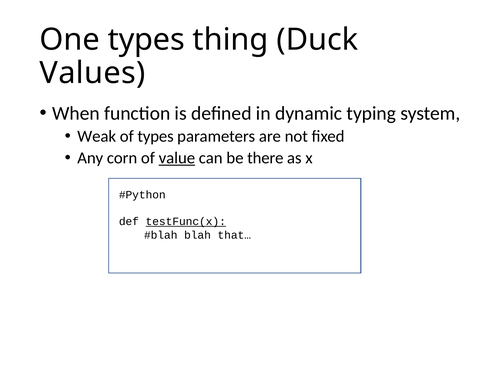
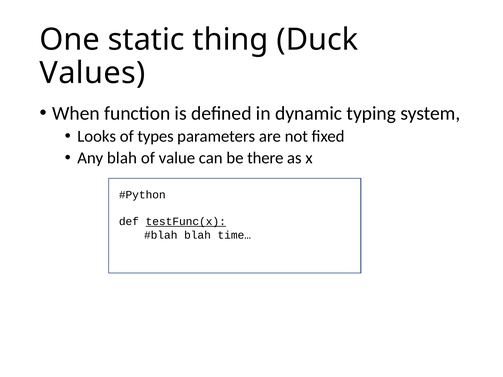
One types: types -> static
Weak: Weak -> Looks
Any corn: corn -> blah
value underline: present -> none
that…: that… -> time…
